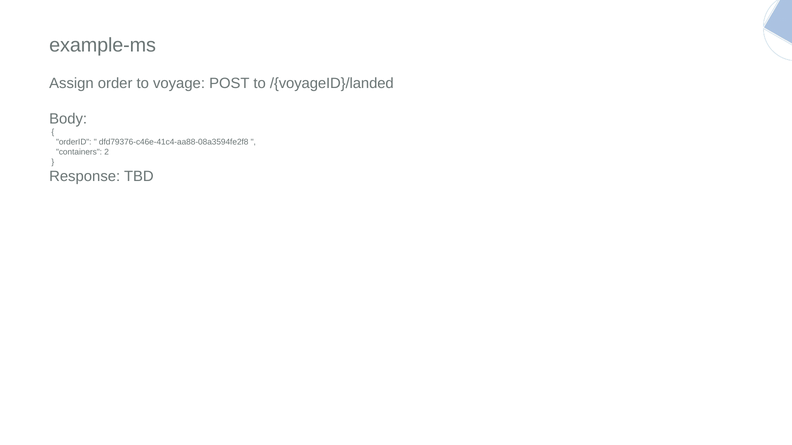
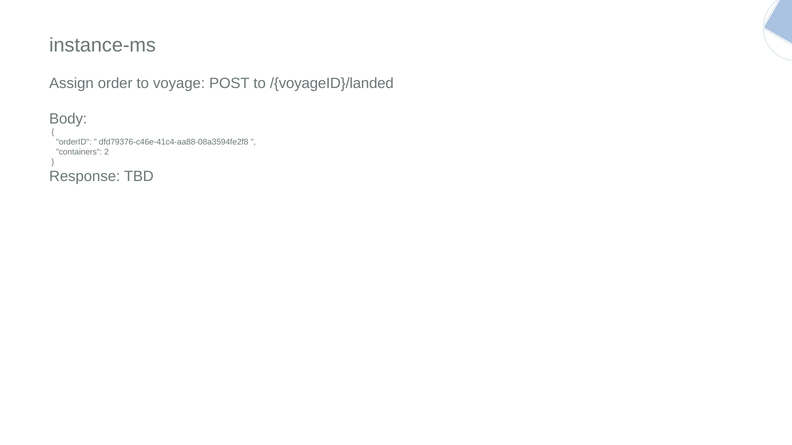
example-ms: example-ms -> instance-ms
